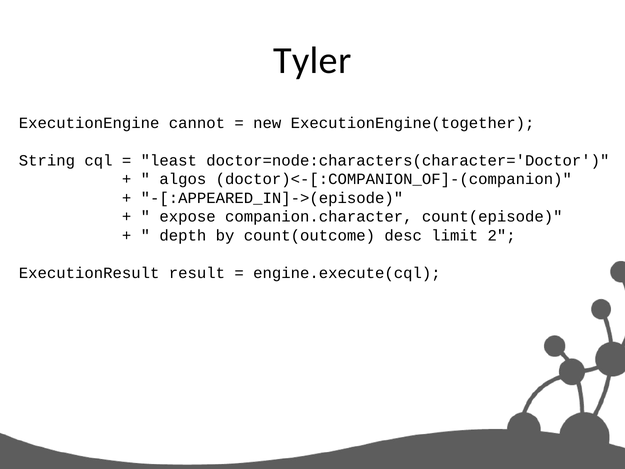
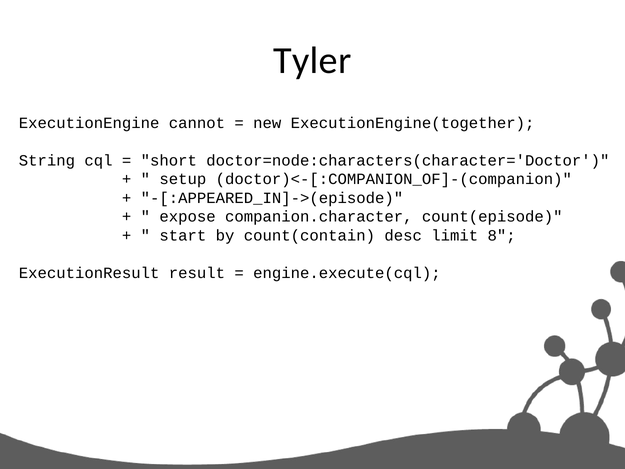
least: least -> short
algos: algos -> setup
depth: depth -> start
count(outcome: count(outcome -> count(contain
2: 2 -> 8
